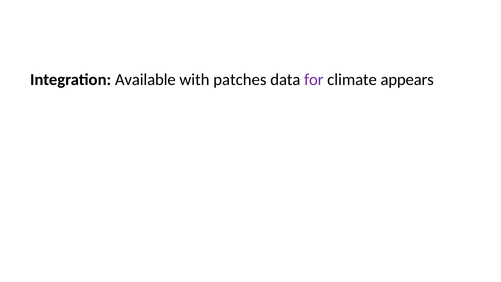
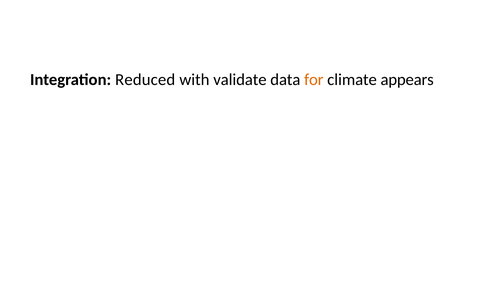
Available: Available -> Reduced
patches: patches -> validate
for colour: purple -> orange
